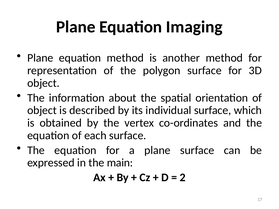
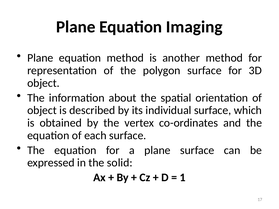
main: main -> solid
2: 2 -> 1
